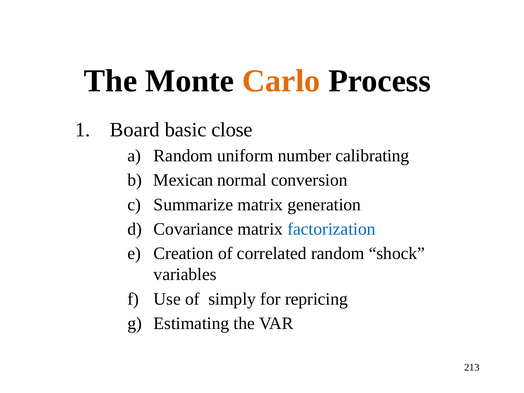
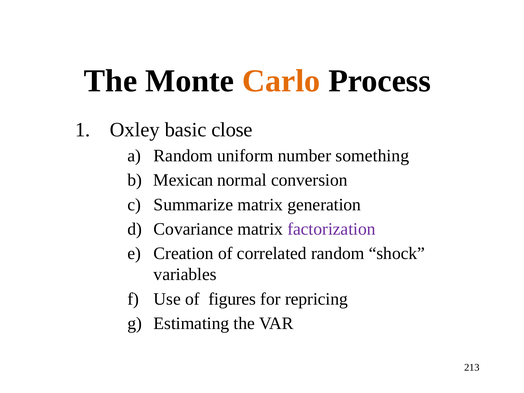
Board: Board -> Oxley
calibrating: calibrating -> something
factorization colour: blue -> purple
simply: simply -> figures
